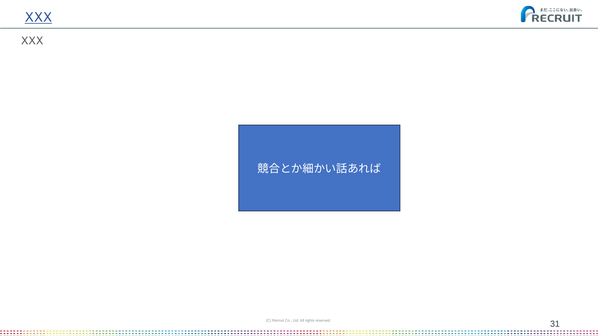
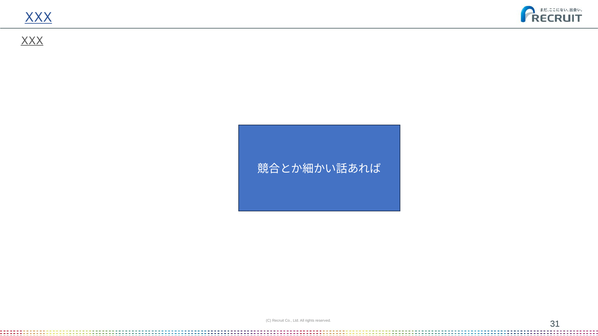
XXX at (32, 41) underline: none -> present
